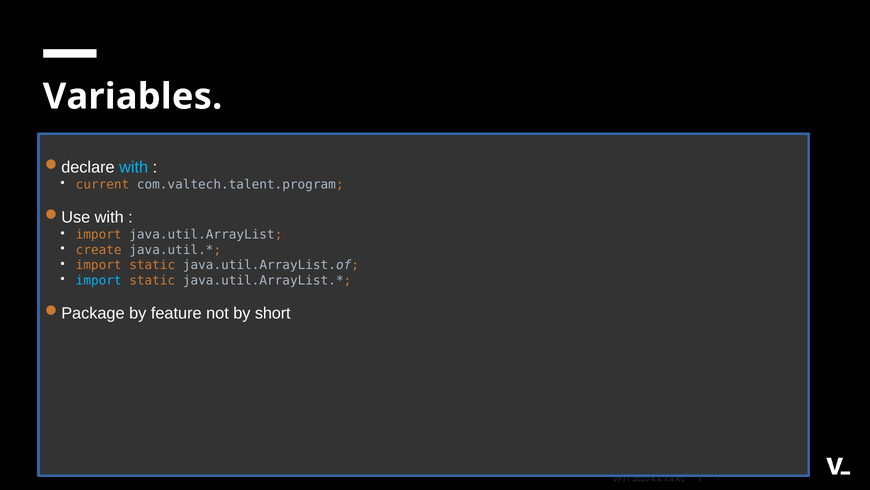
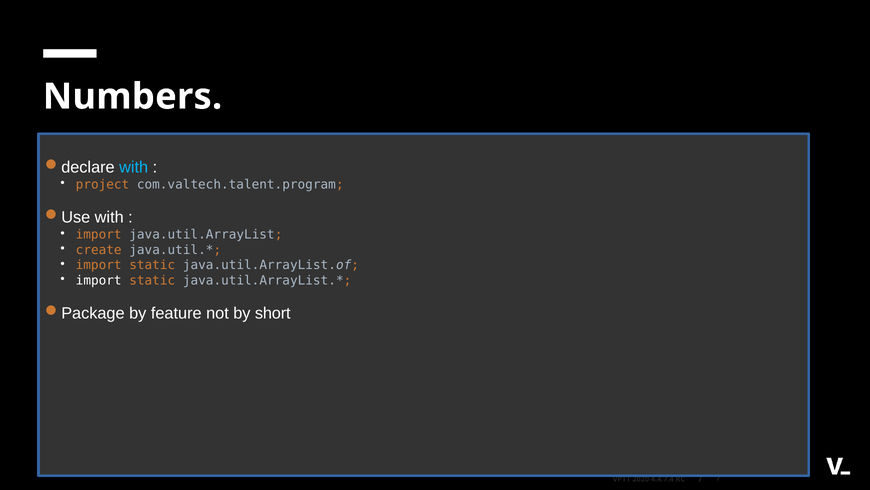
Variables: Variables -> Numbers
current: current -> project
import at (99, 280) colour: light blue -> white
